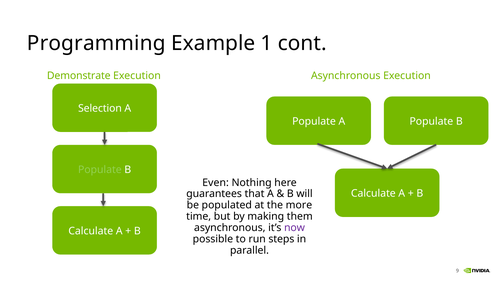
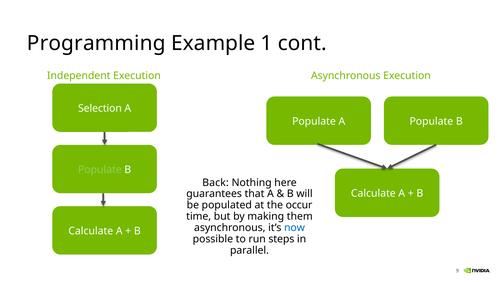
Demonstrate: Demonstrate -> Independent
Even: Even -> Back
more: more -> occur
now colour: purple -> blue
